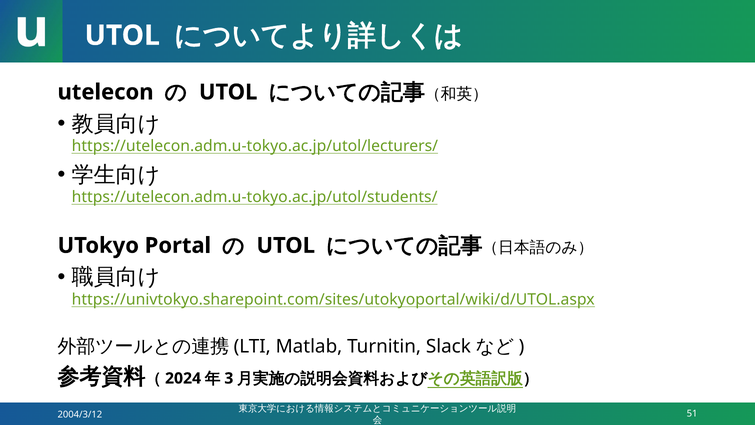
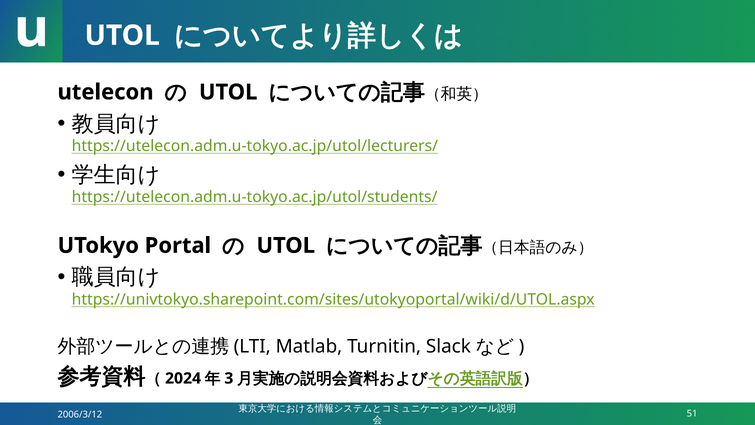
2004/3/12: 2004/3/12 -> 2006/3/12
